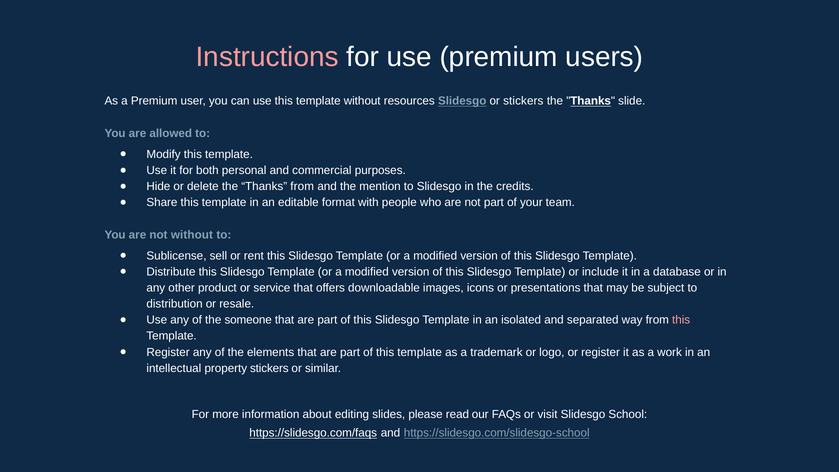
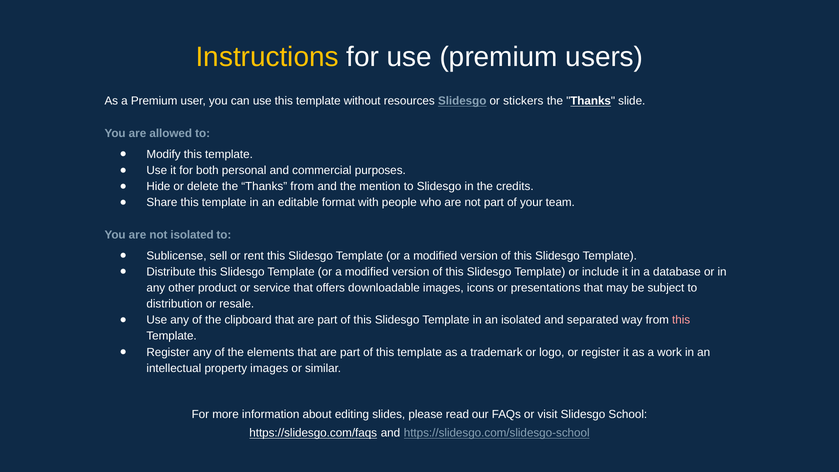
Instructions colour: pink -> yellow
not without: without -> isolated
someone: someone -> clipboard
property stickers: stickers -> images
